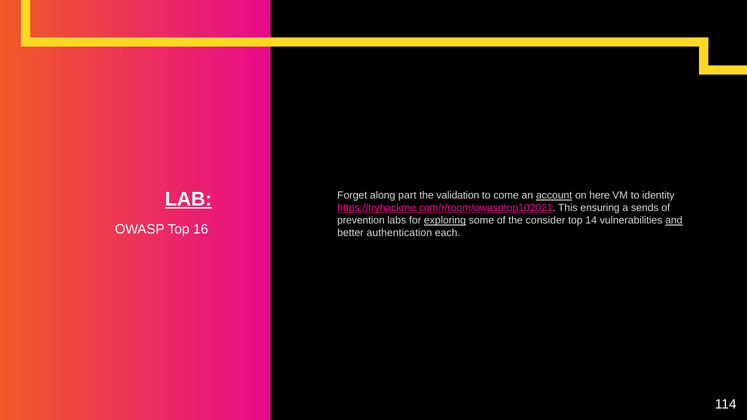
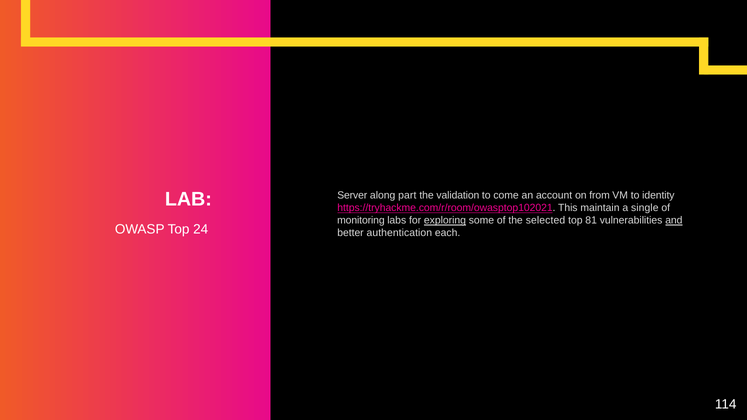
LAB underline: present -> none
Forget: Forget -> Server
account underline: present -> none
here: here -> from
ensuring: ensuring -> maintain
sends: sends -> single
prevention: prevention -> monitoring
consider: consider -> selected
14: 14 -> 81
16: 16 -> 24
